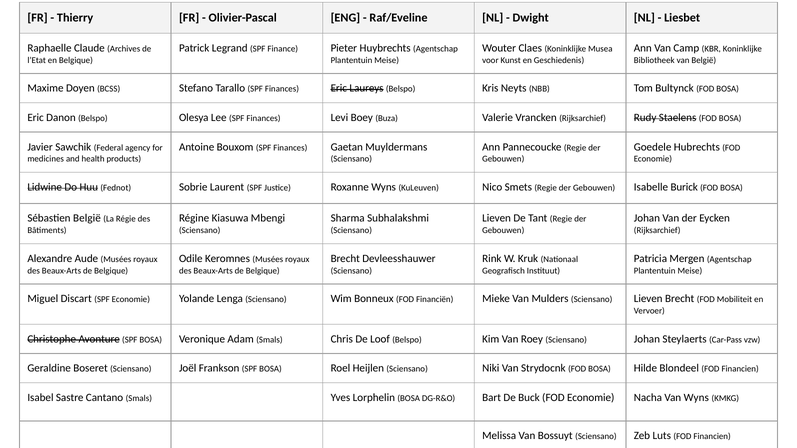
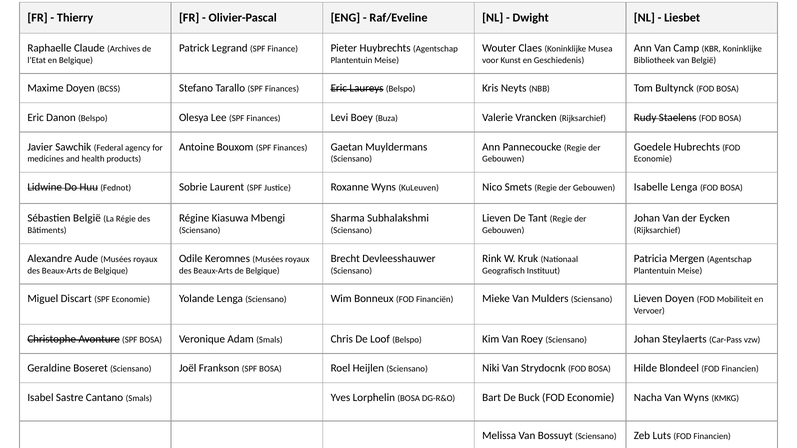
Isabelle Burick: Burick -> Lenga
Lieven Brecht: Brecht -> Doyen
